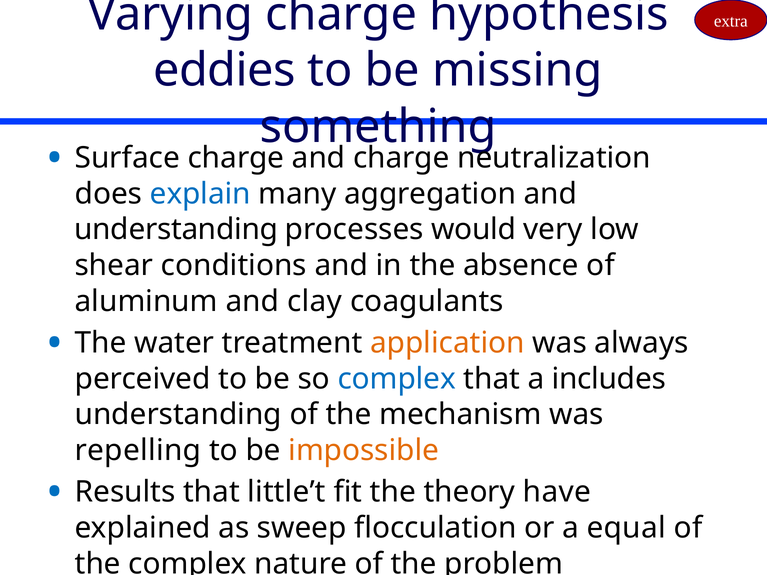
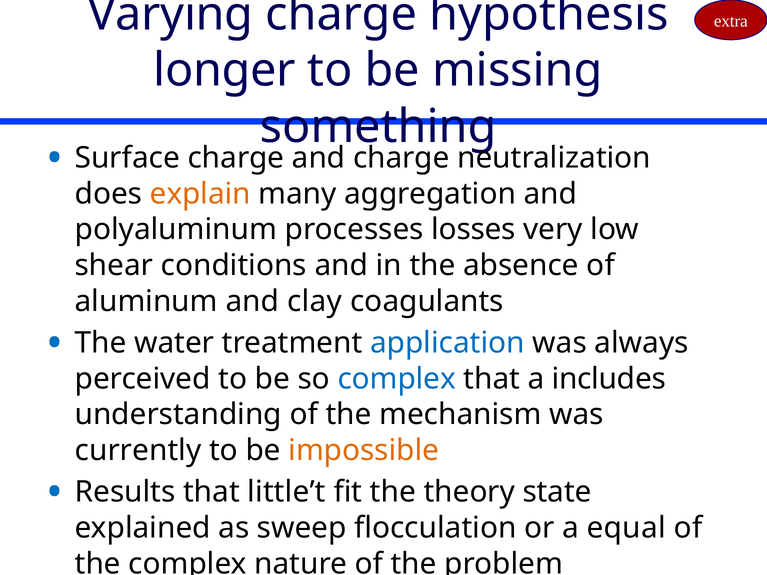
eddies: eddies -> longer
explain colour: blue -> orange
understanding at (176, 230): understanding -> polyaluminum
would: would -> losses
application colour: orange -> blue
repelling: repelling -> currently
have: have -> state
